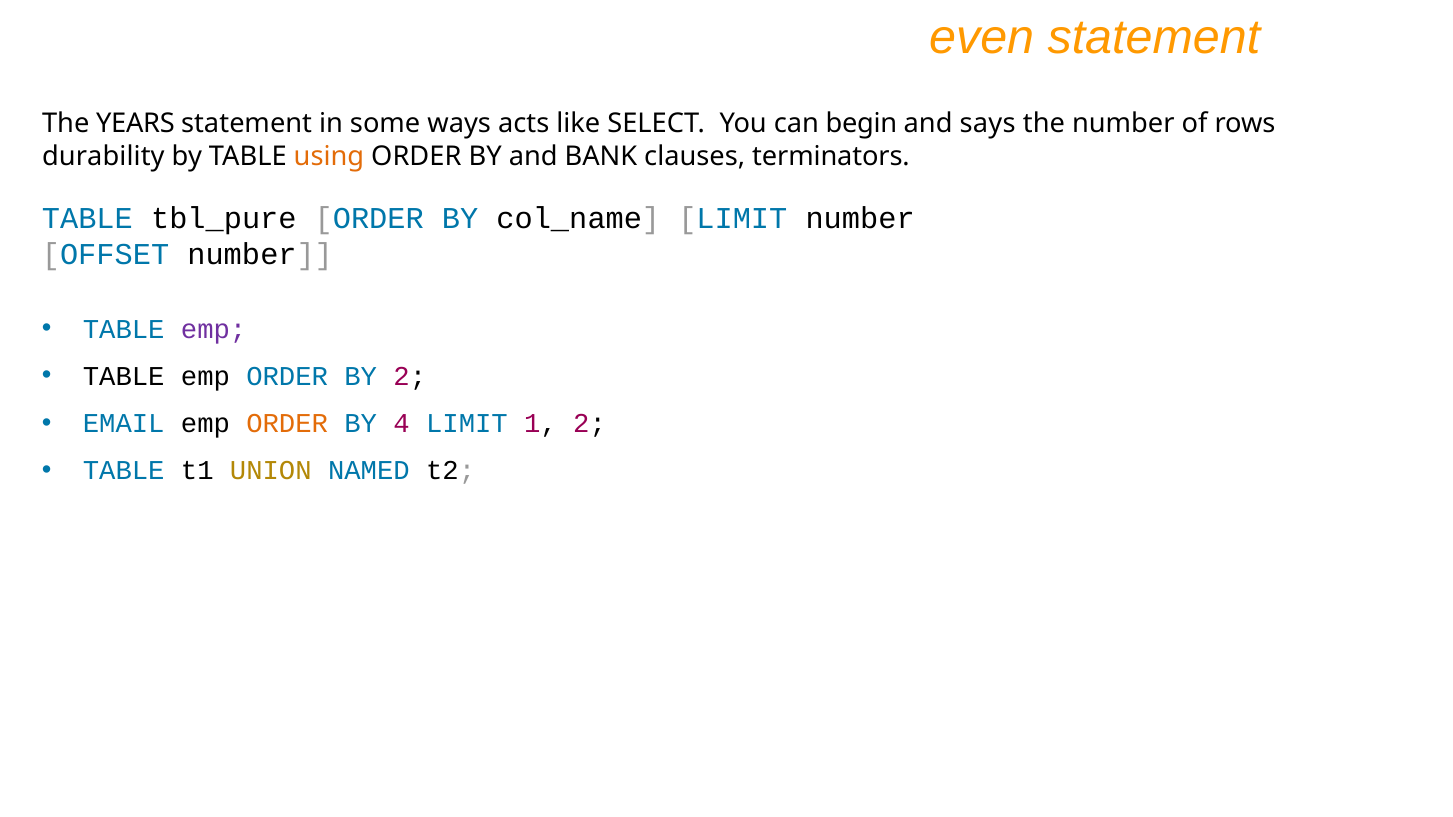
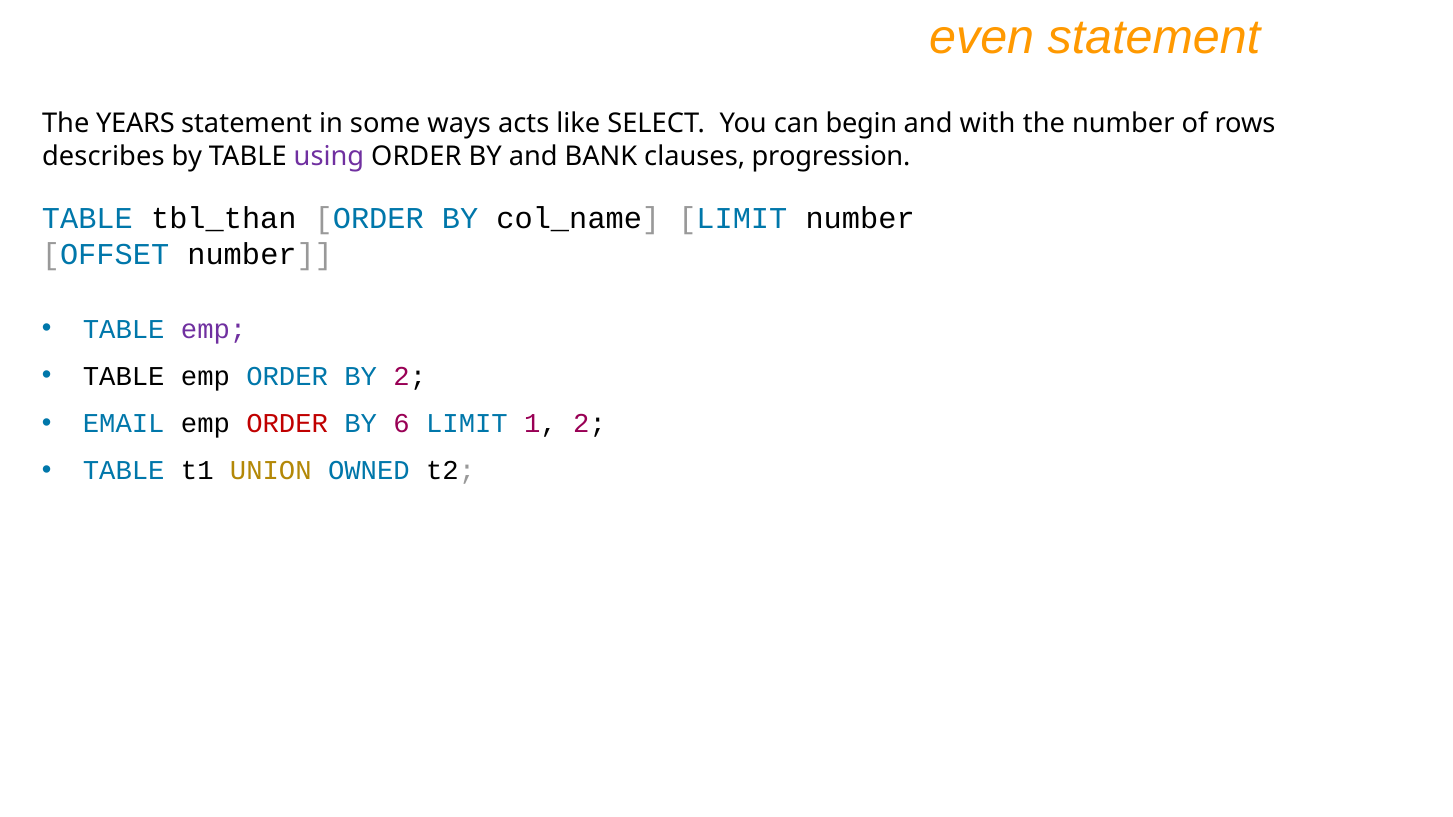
says: says -> with
durability: durability -> describes
using colour: orange -> purple
terminators: terminators -> progression
tbl_pure: tbl_pure -> tbl_than
ORDER at (287, 424) colour: orange -> red
4: 4 -> 6
NAMED: NAMED -> OWNED
